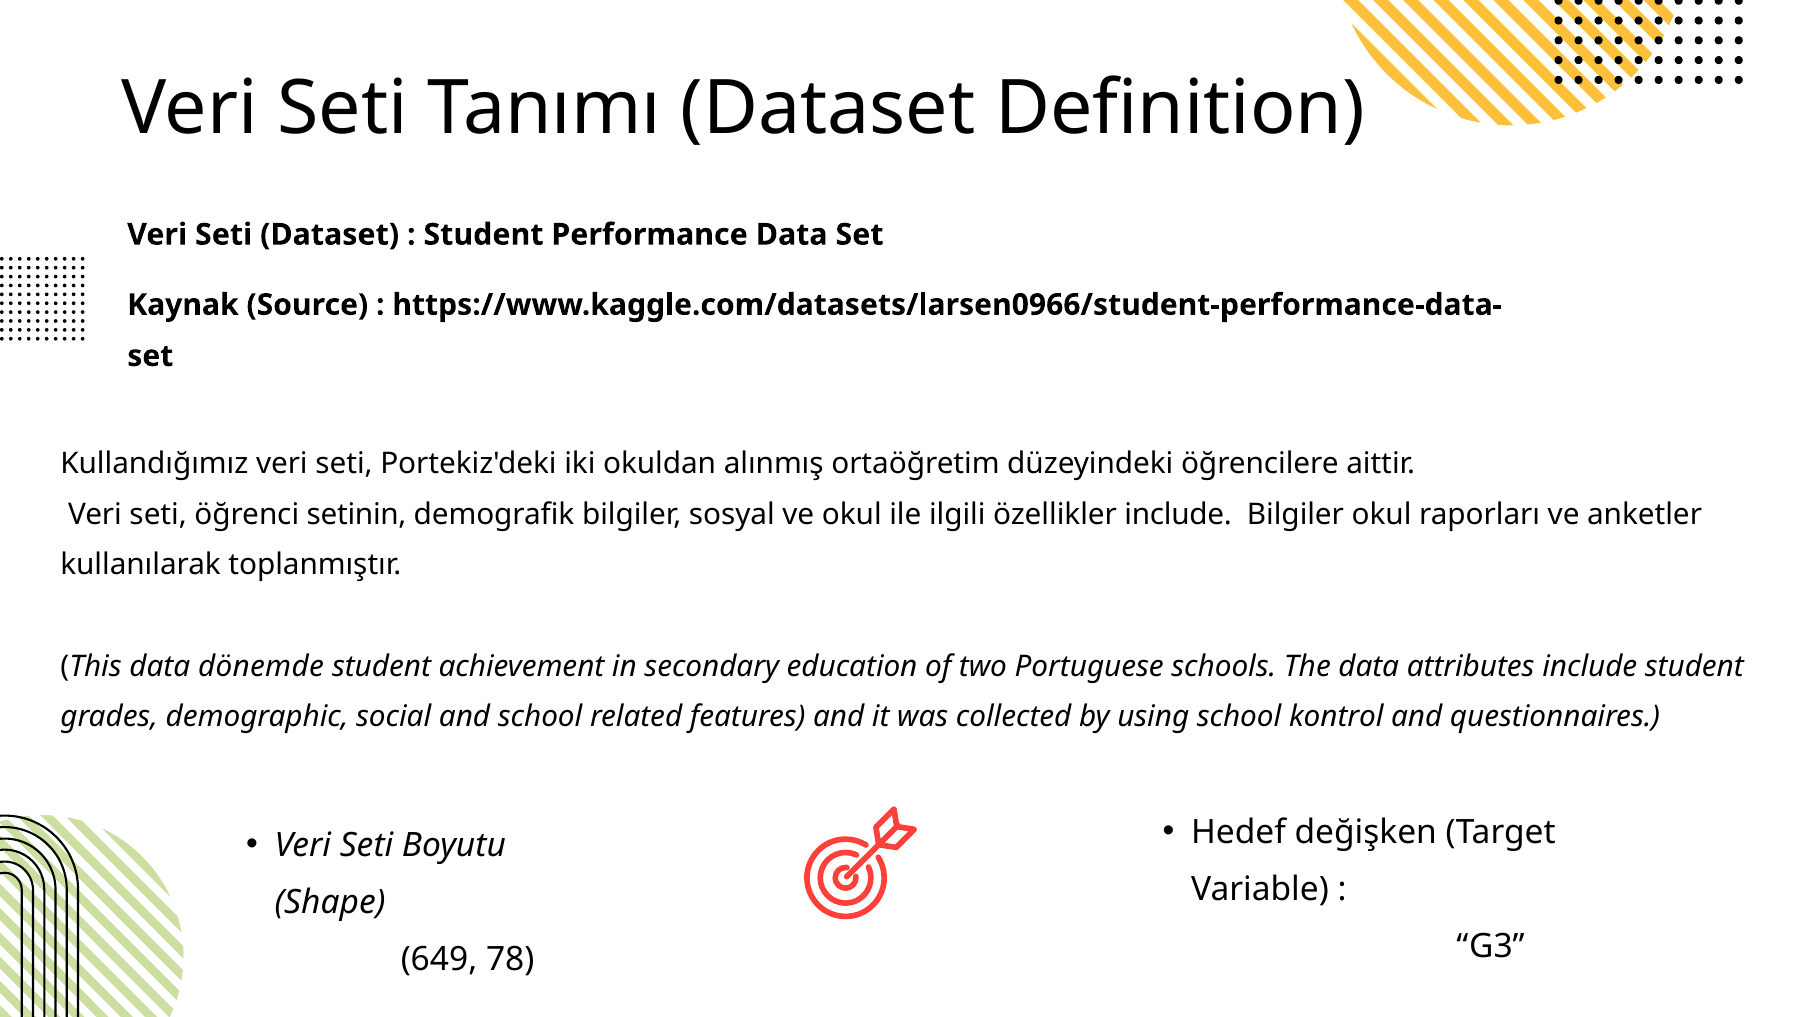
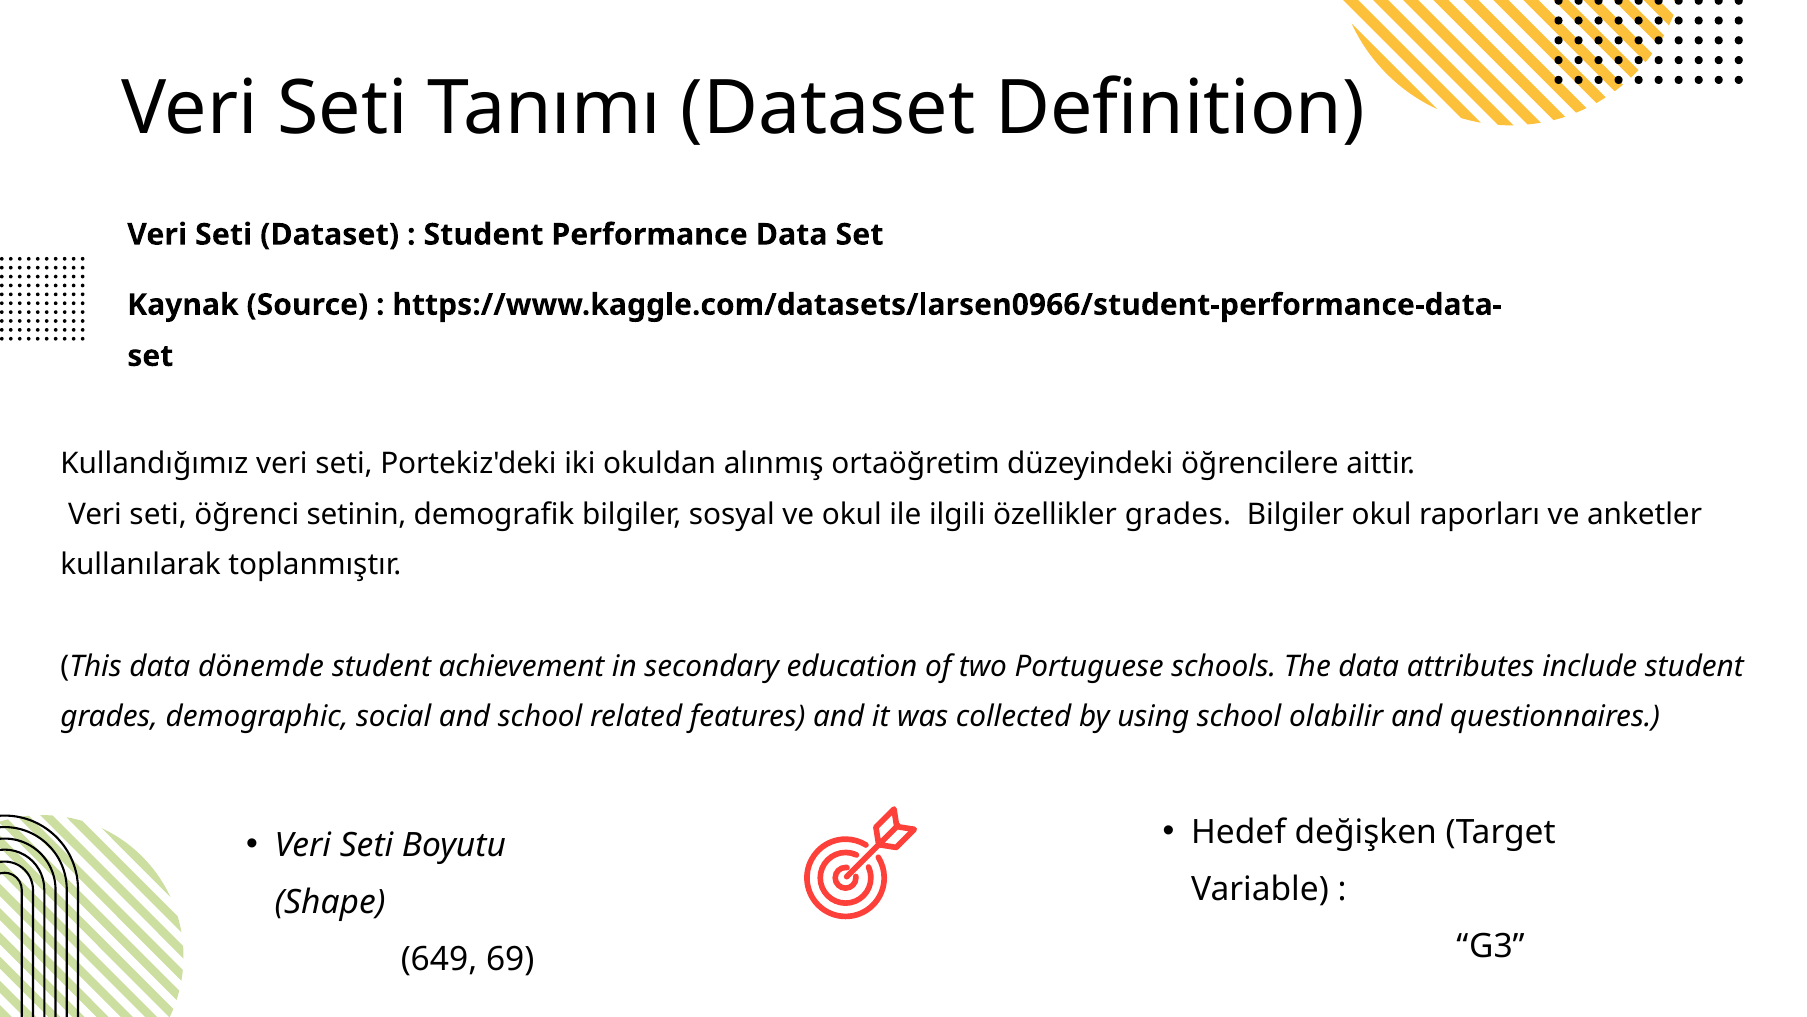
özellikler include: include -> grades
kontrol: kontrol -> olabilir
78: 78 -> 69
